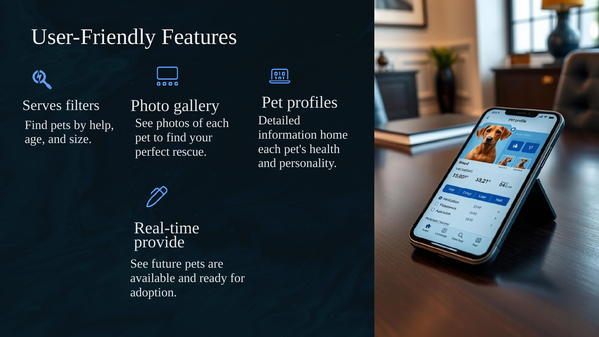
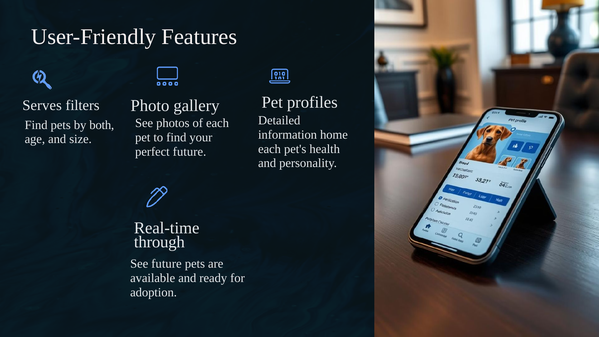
help: help -> both
perfect rescue: rescue -> future
provide: provide -> through
